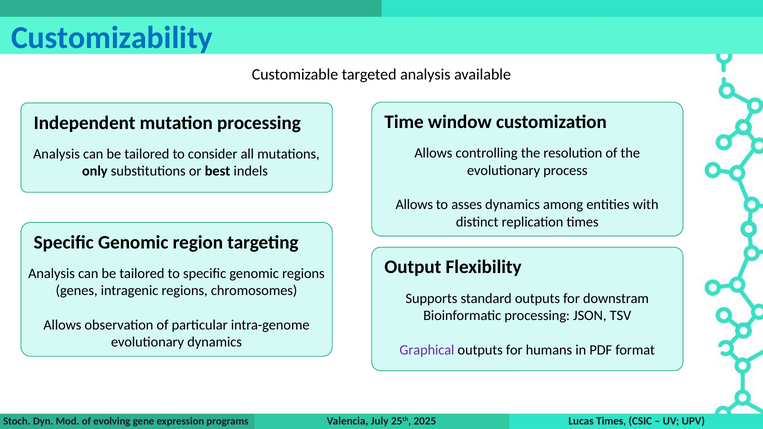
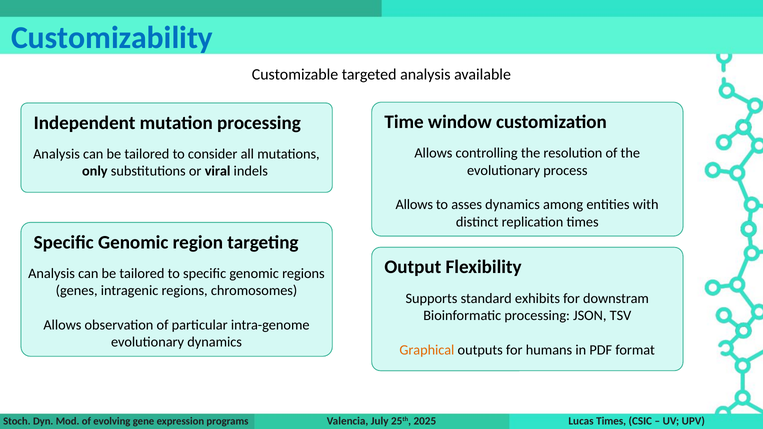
best: best -> viral
standard outputs: outputs -> exhibits
Graphical colour: purple -> orange
